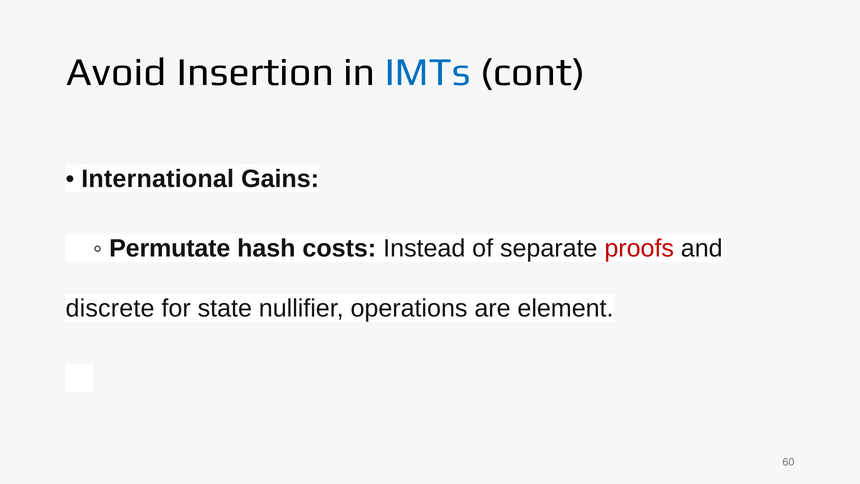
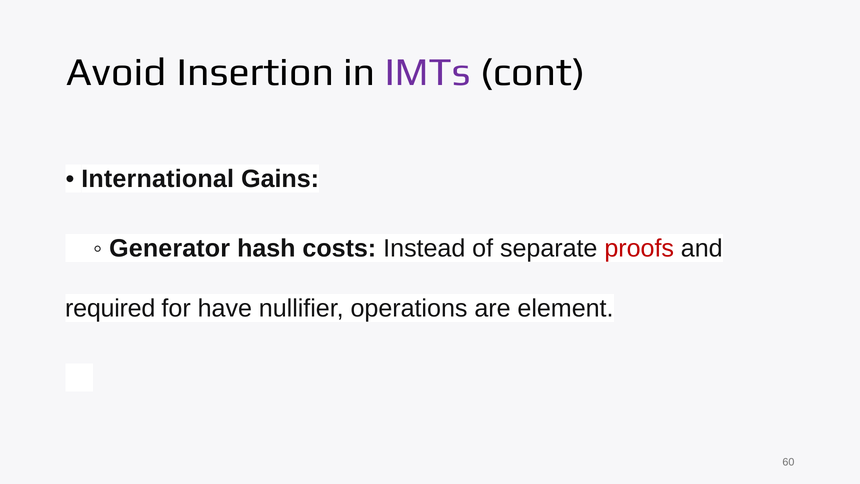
IMTs colour: blue -> purple
Permutate: Permutate -> Generator
discrete: discrete -> required
state: state -> have
